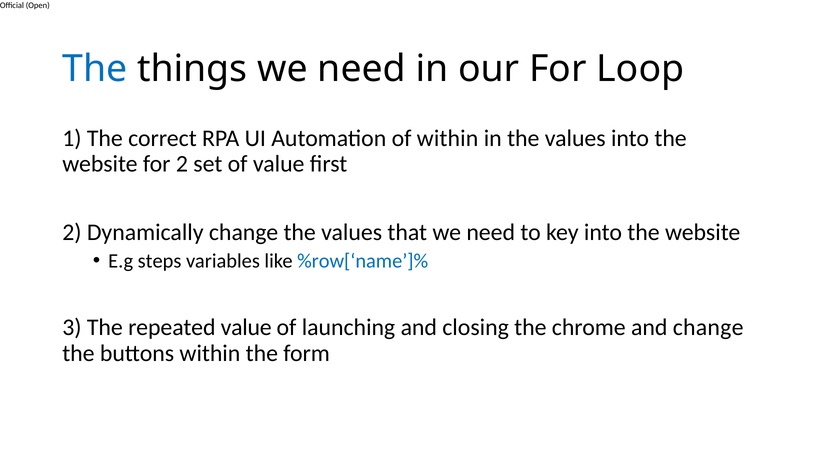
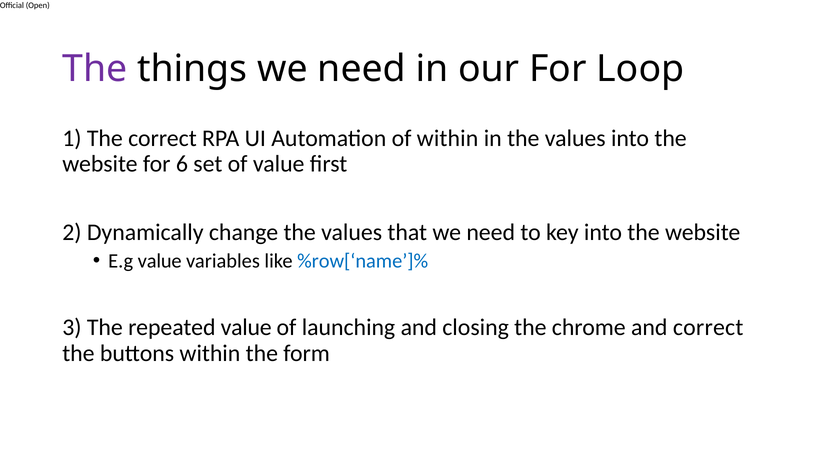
The at (95, 69) colour: blue -> purple
for 2: 2 -> 6
E.g steps: steps -> value
and change: change -> correct
